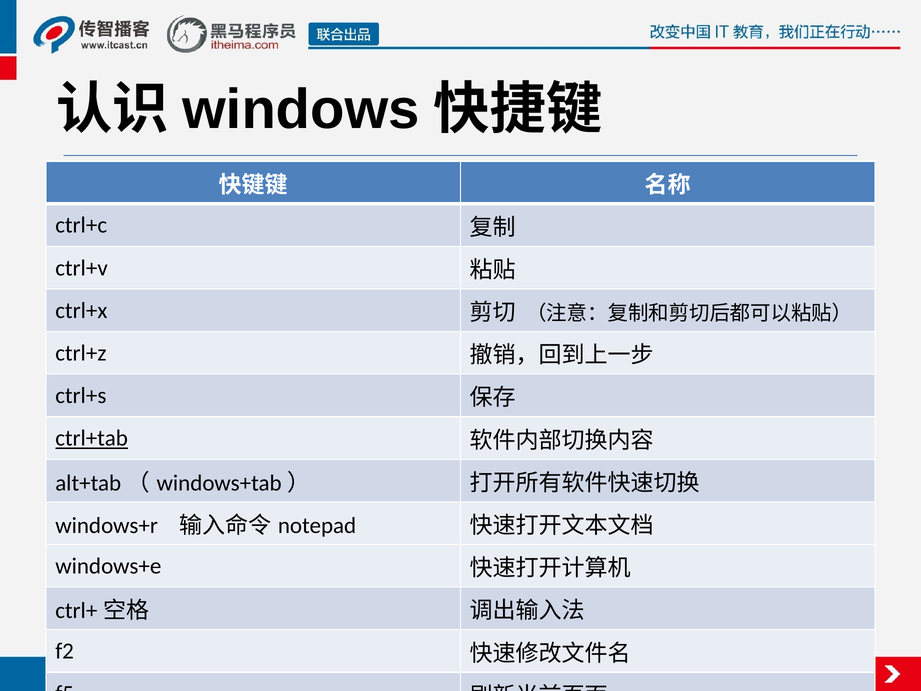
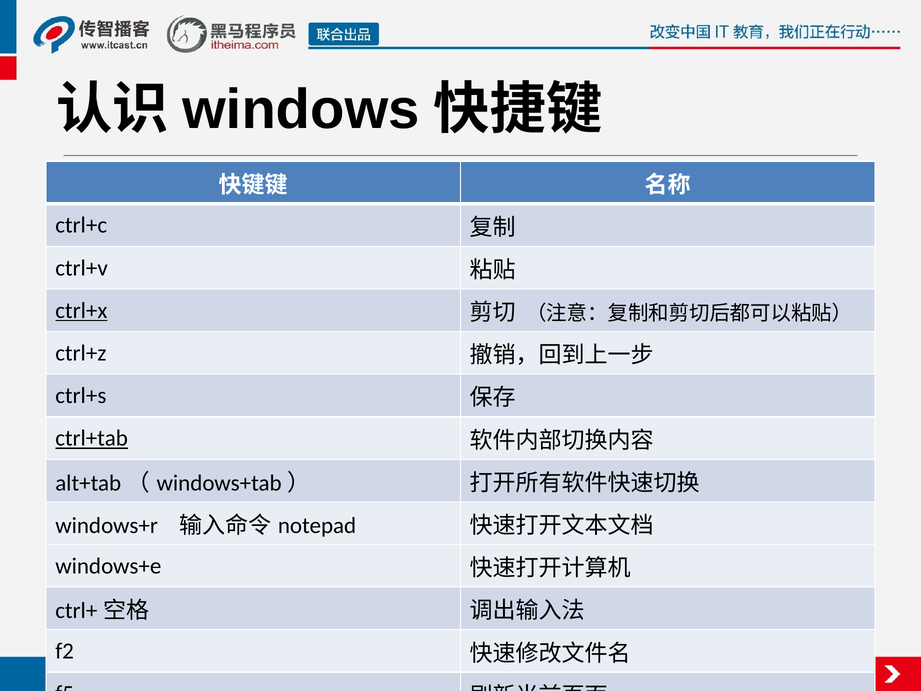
ctrl+x underline: none -> present
